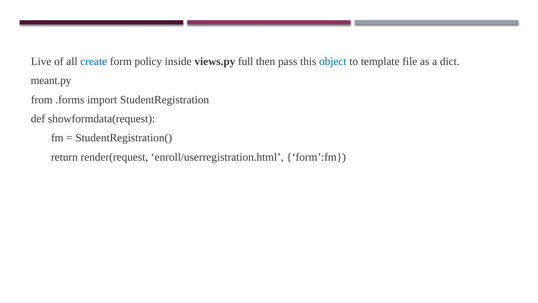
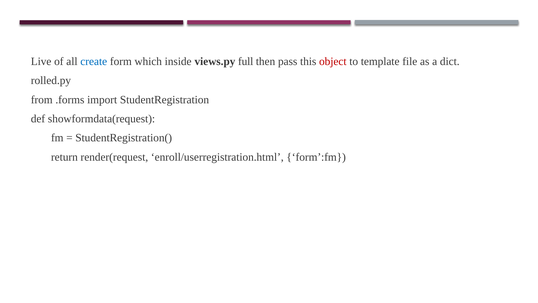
policy: policy -> which
object colour: blue -> red
meant.py: meant.py -> rolled.py
